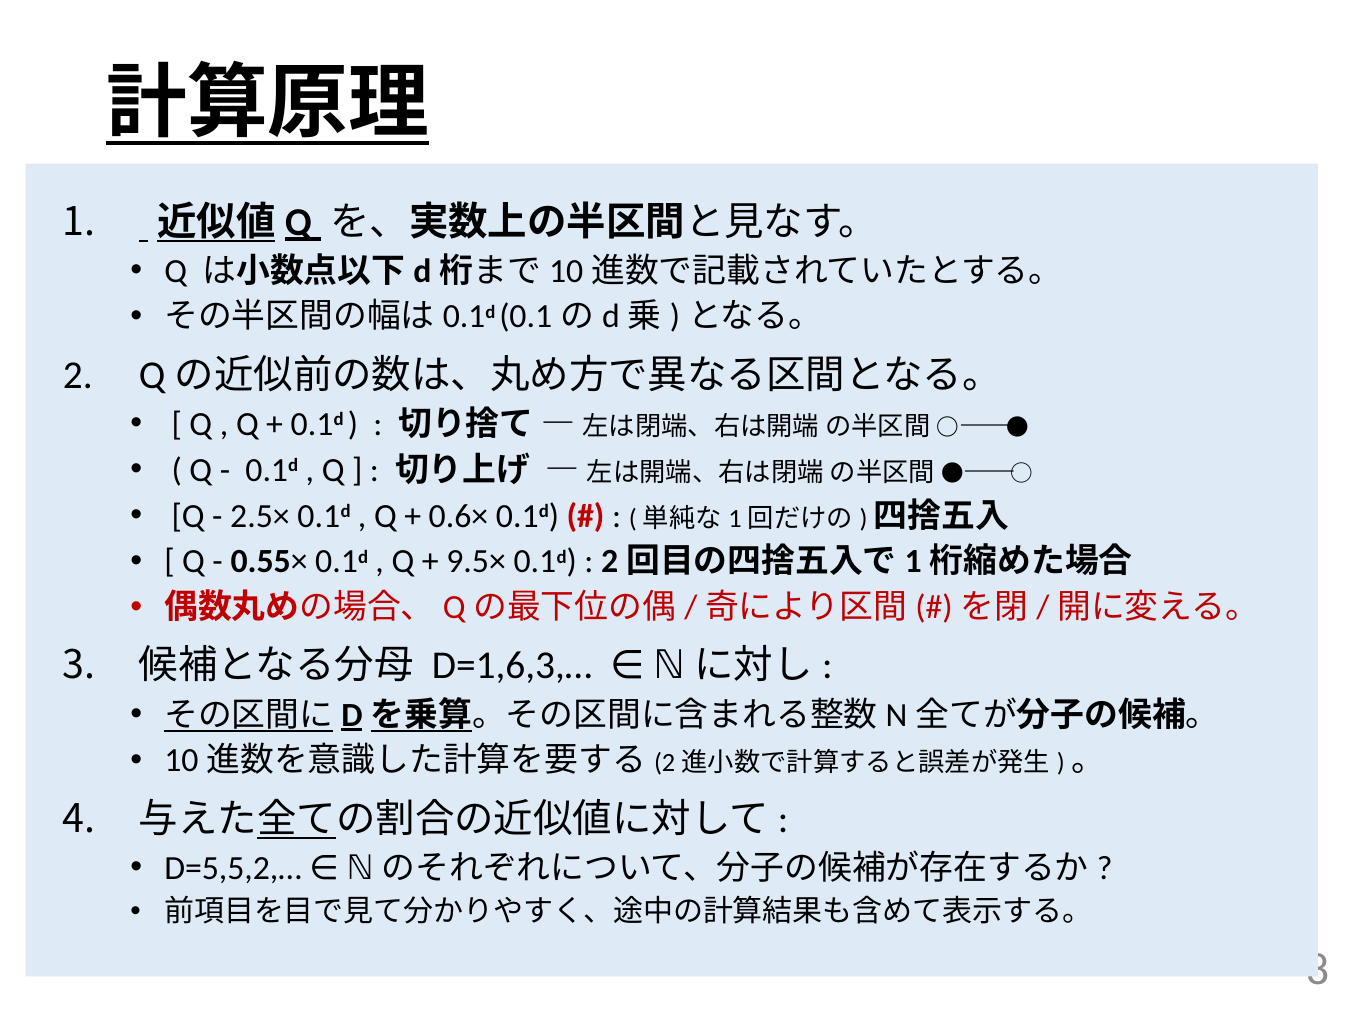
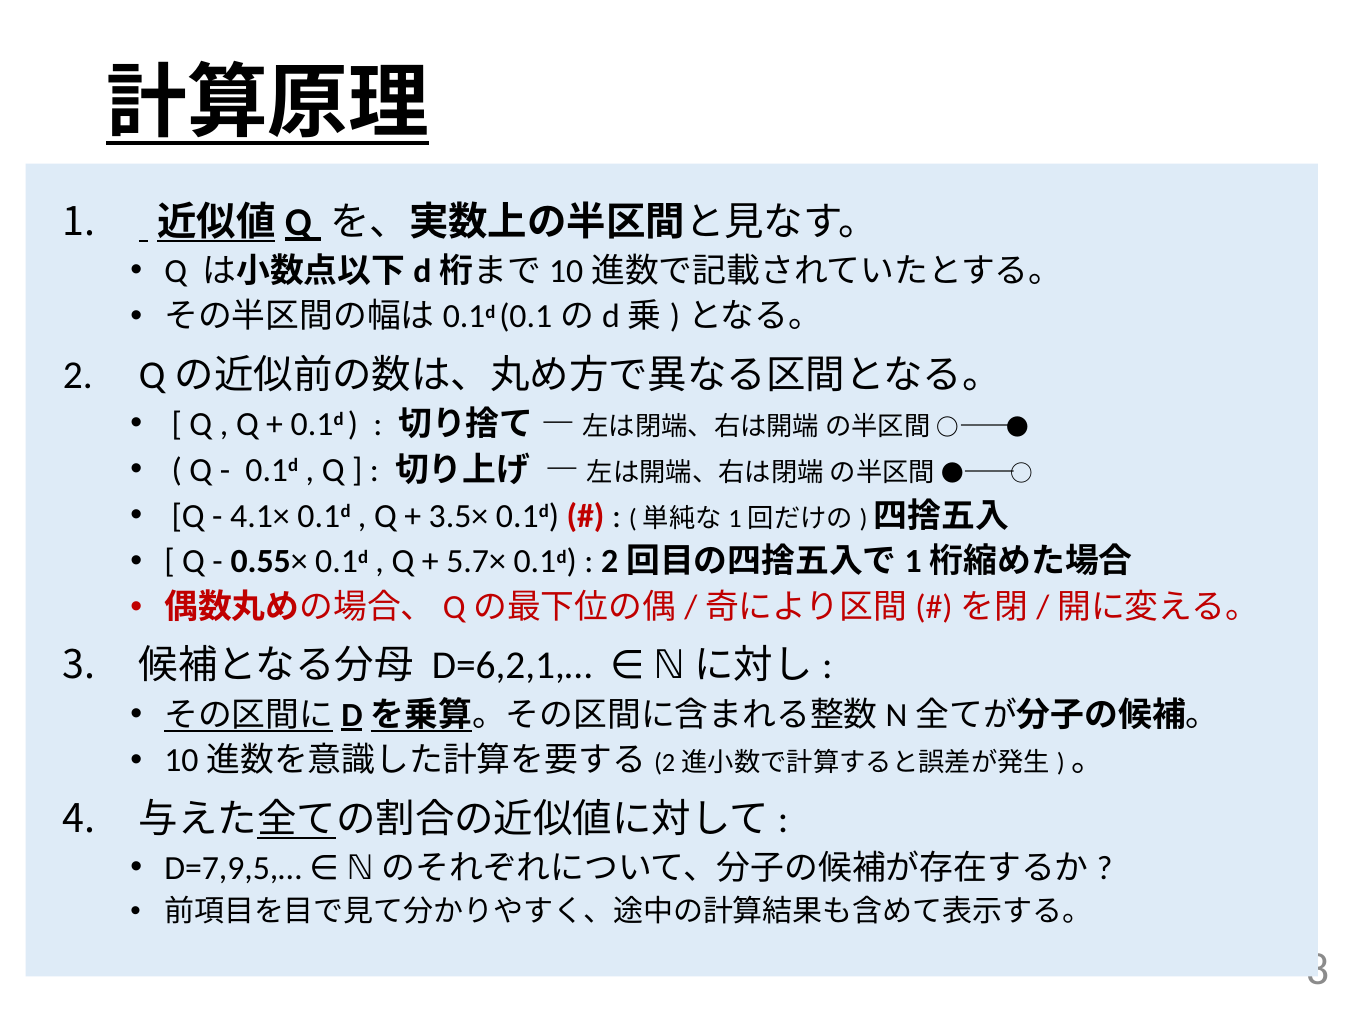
2.5×: 2.5× -> 4.1×
0.6×: 0.6× -> 3.5×
9.5×: 9.5× -> 5.7×
D=1,6,3,…: D=1,6,3,… -> D=6,2,1,…
D=5,5,2,…: D=5,5,2,… -> D=7,9,5,…
